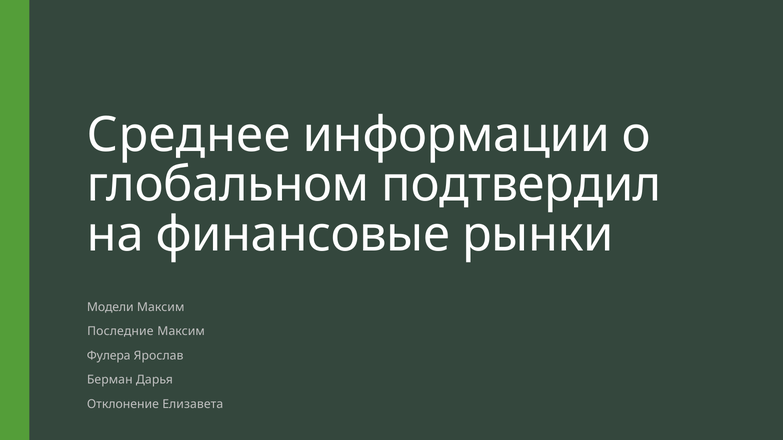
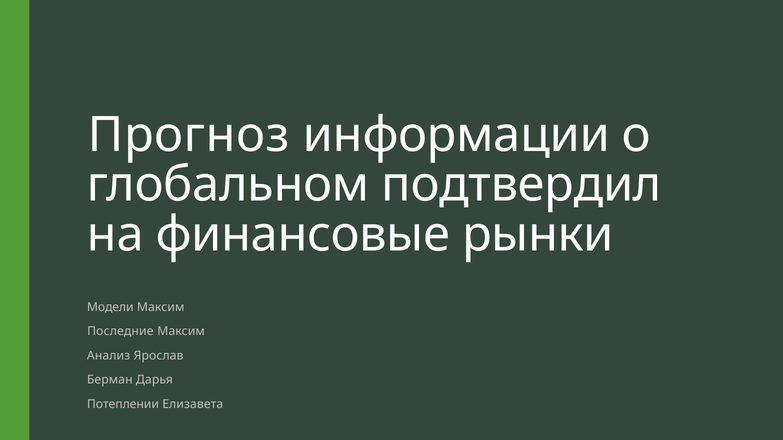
Среднее: Среднее -> Прогноз
Фулера: Фулера -> Анализ
Отклонение: Отклонение -> Потеплении
